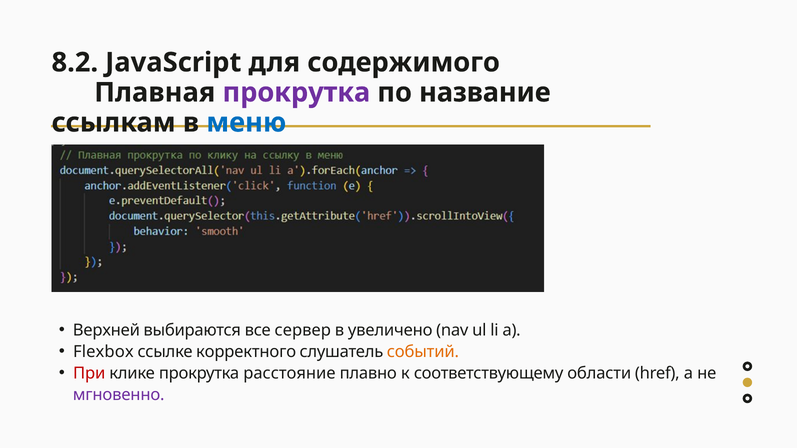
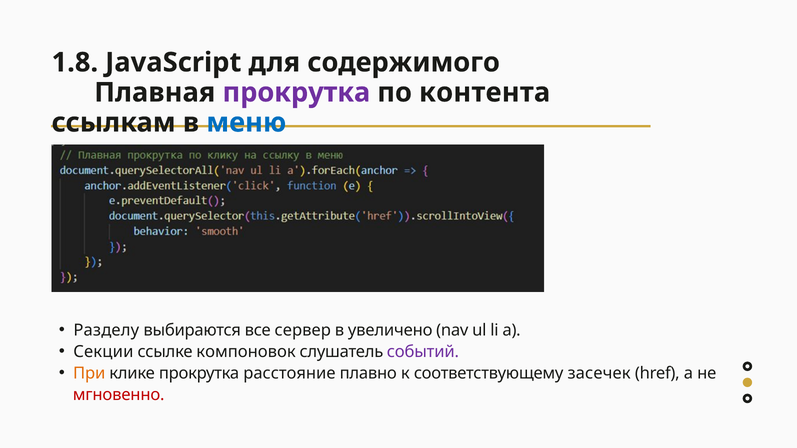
8.2: 8.2 -> 1.8
название: название -> контента
Верхней: Верхней -> Разделу
Flexbox: Flexbox -> Секции
корректного: корректного -> компоновок
событий colour: orange -> purple
При colour: red -> orange
области: области -> засечек
мгновенно colour: purple -> red
